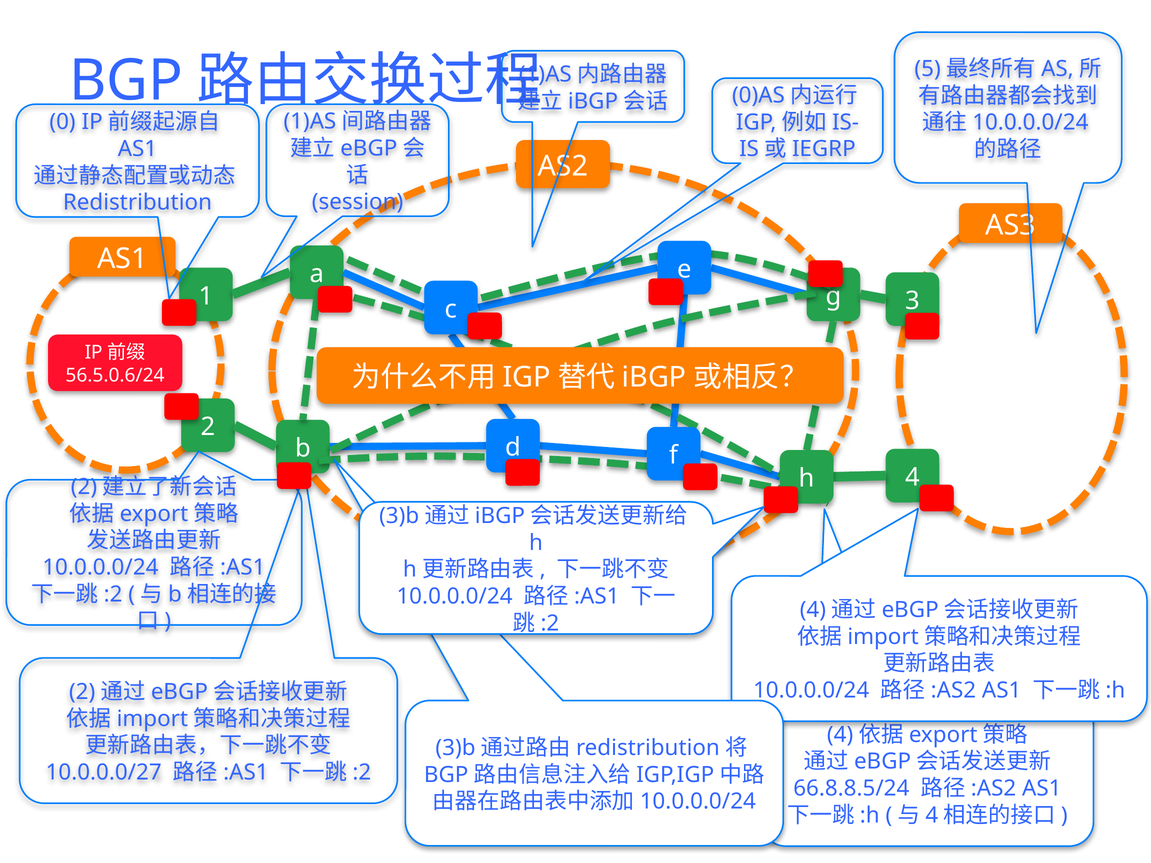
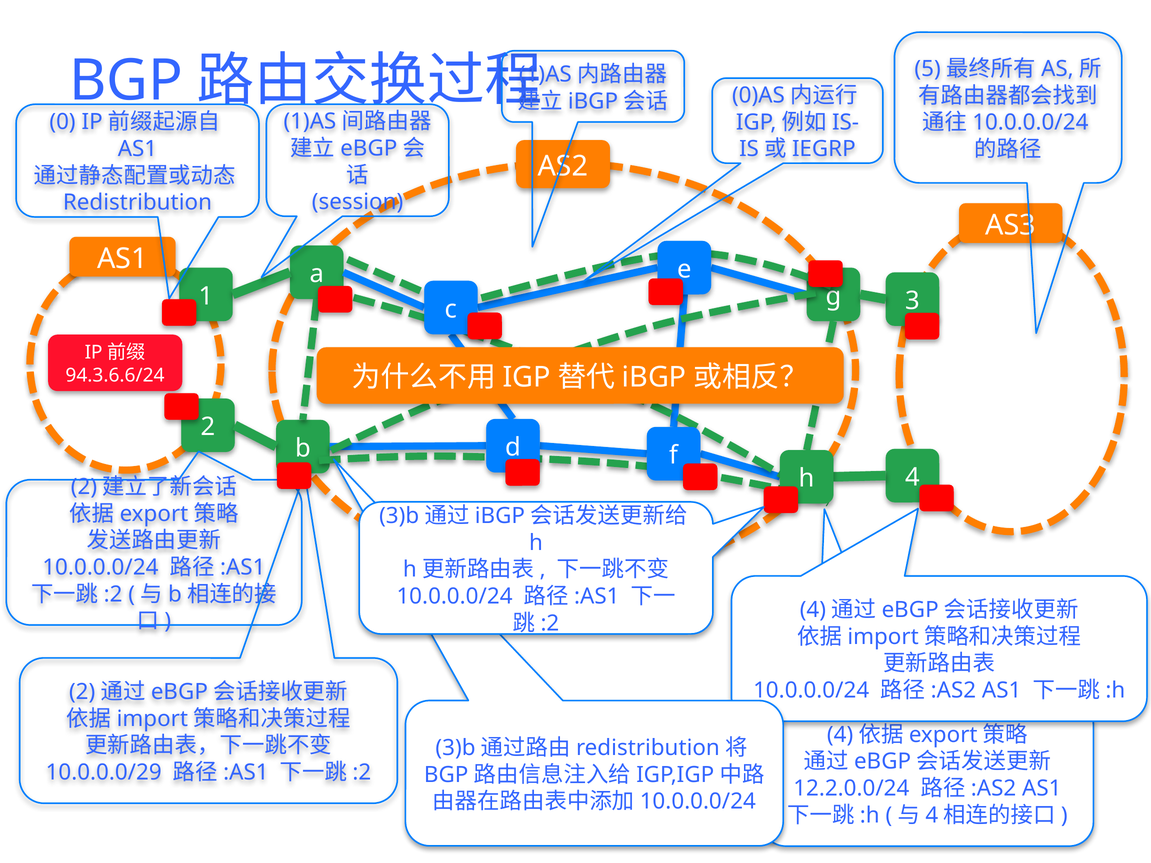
56.5.0.6/24: 56.5.0.6/24 -> 94.3.6.6/24
10.0.0.0/27: 10.0.0.0/27 -> 10.0.0.0/29
66.8.8.5/24: 66.8.8.5/24 -> 12.2.0.0/24
